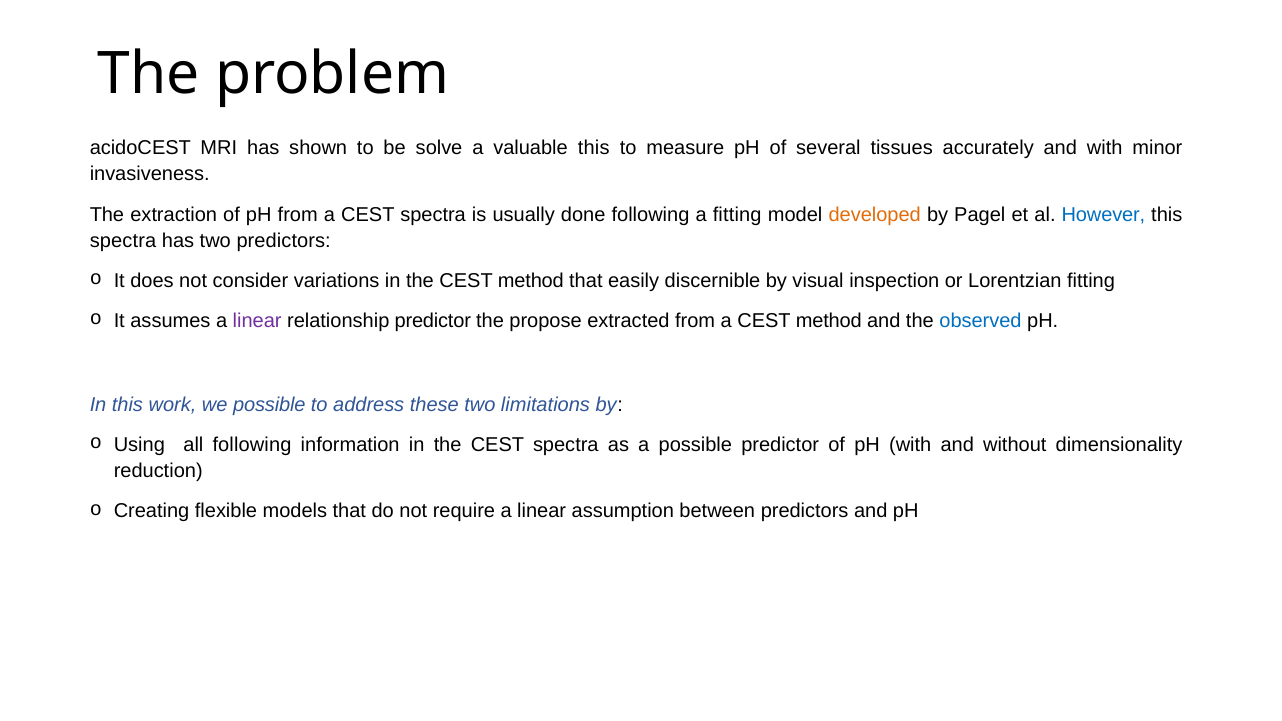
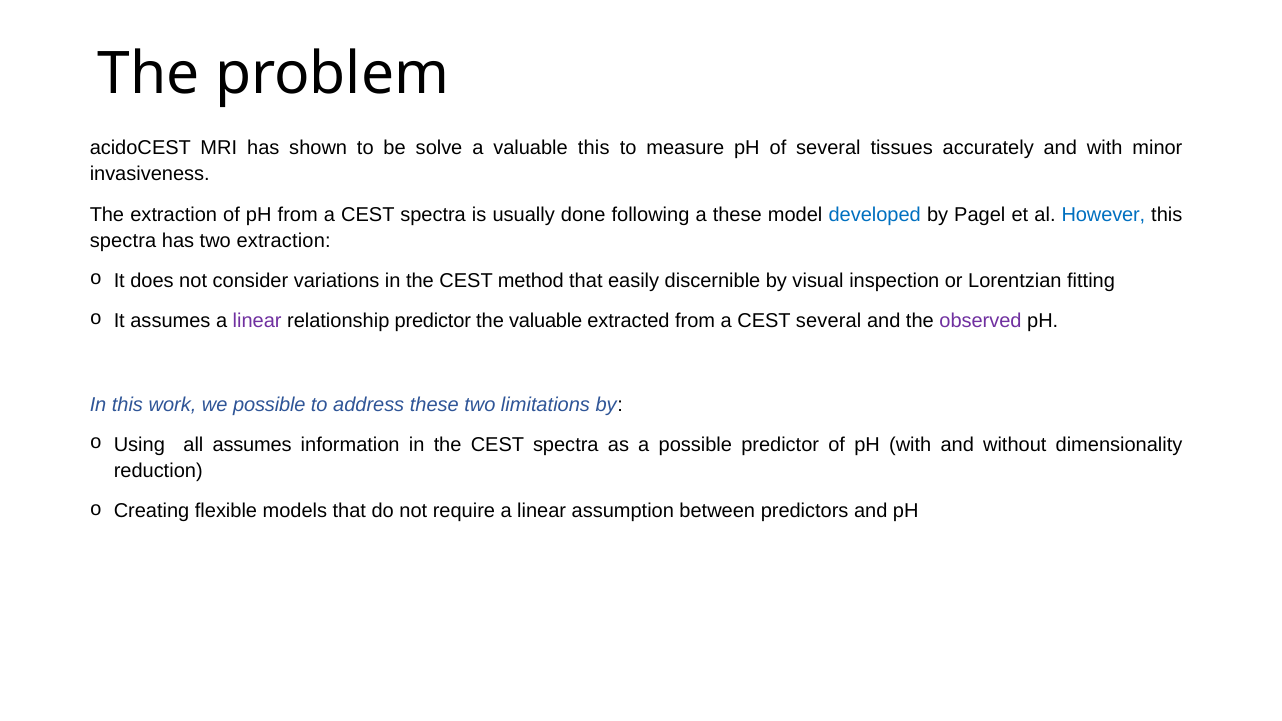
a fitting: fitting -> these
developed colour: orange -> blue
two predictors: predictors -> extraction
the propose: propose -> valuable
a CEST method: method -> several
observed colour: blue -> purple
all following: following -> assumes
